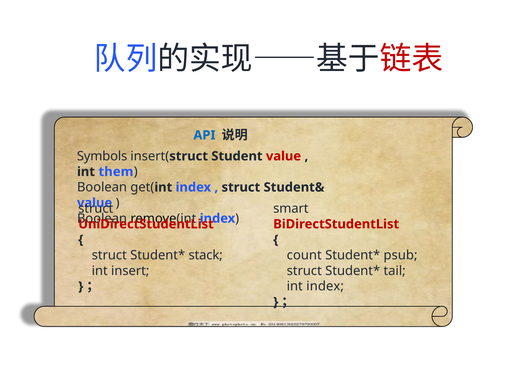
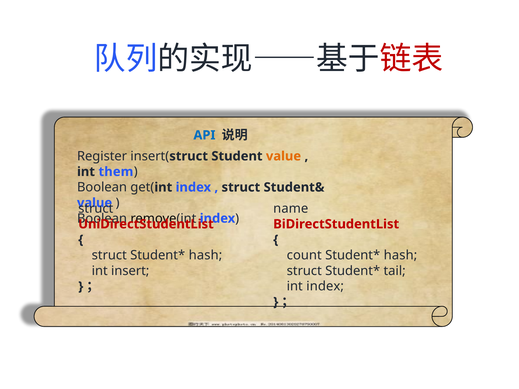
Symbols: Symbols -> Register
value at (284, 156) colour: red -> orange
smart: smart -> name
stack at (206, 255): stack -> hash
psub at (401, 255): psub -> hash
